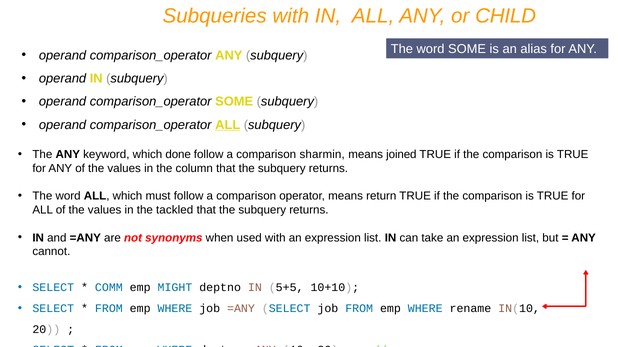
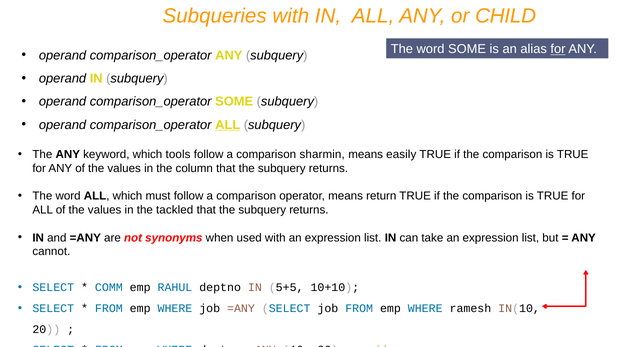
for at (558, 49) underline: none -> present
done: done -> tools
joined: joined -> easily
MIGHT: MIGHT -> RAHUL
rename: rename -> ramesh
